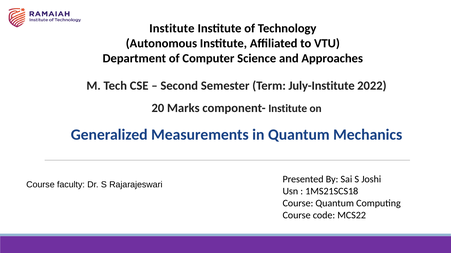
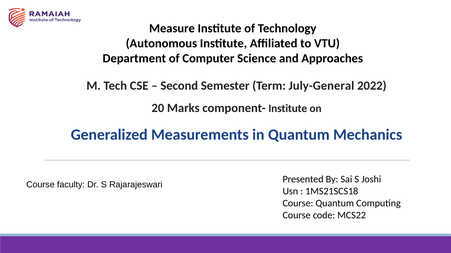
Institute at (172, 28): Institute -> Measure
July-Institute: July-Institute -> July-General
